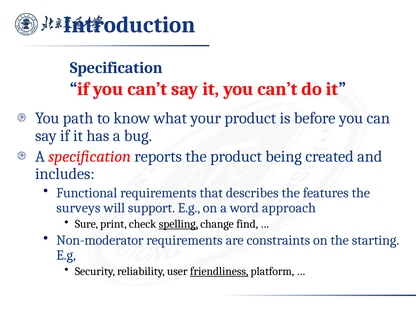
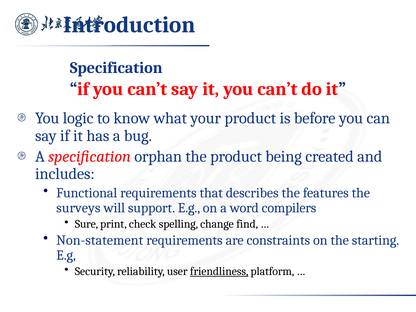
path: path -> logic
reports: reports -> orphan
approach: approach -> compilers
spelling underline: present -> none
Non-moderator: Non-moderator -> Non-statement
